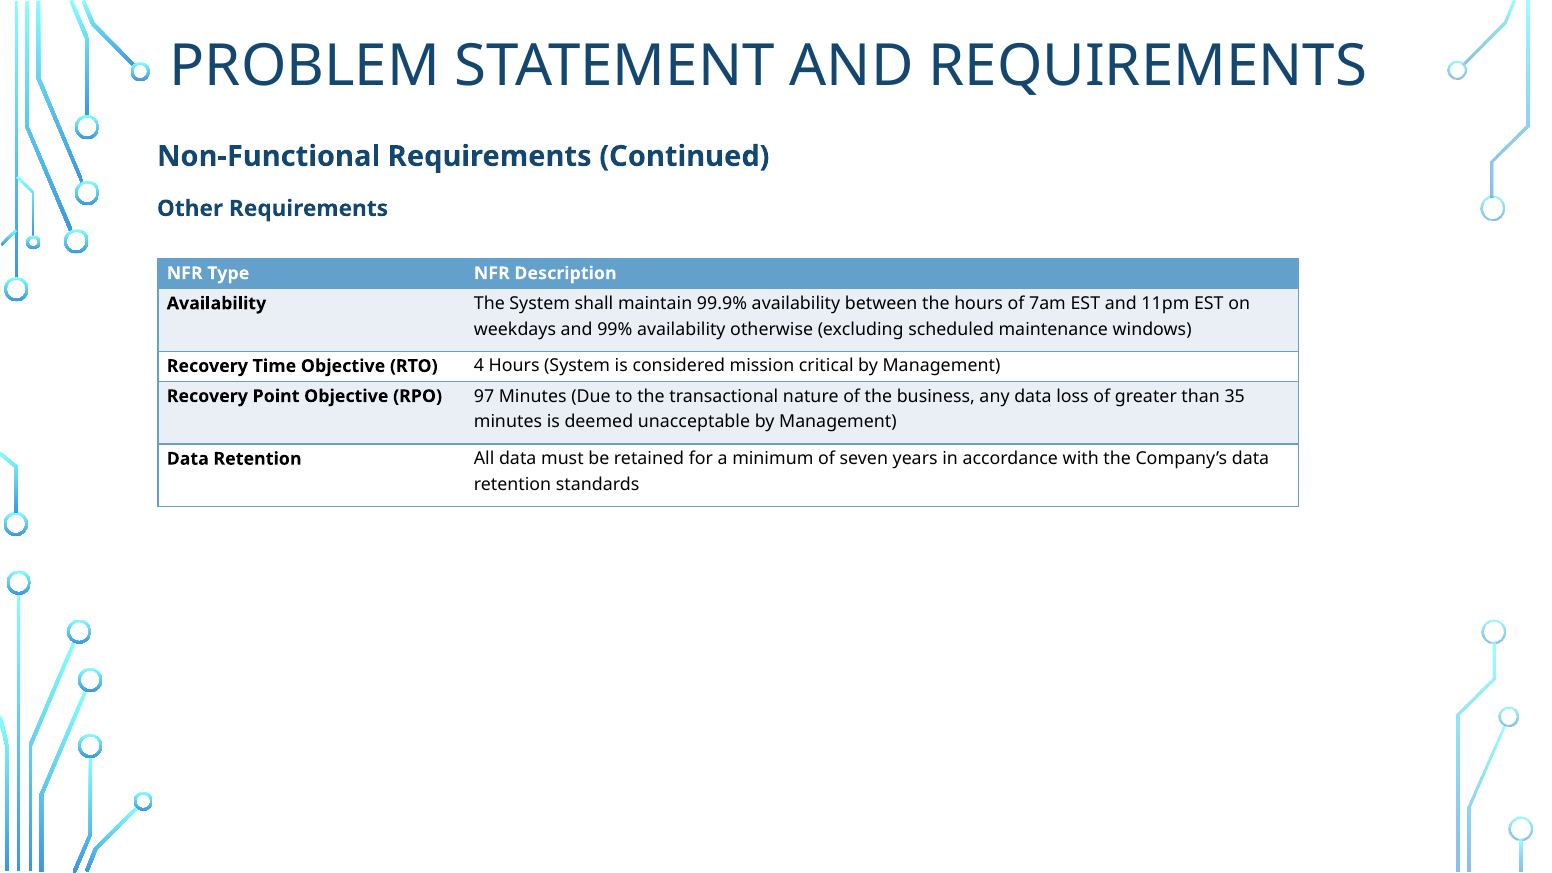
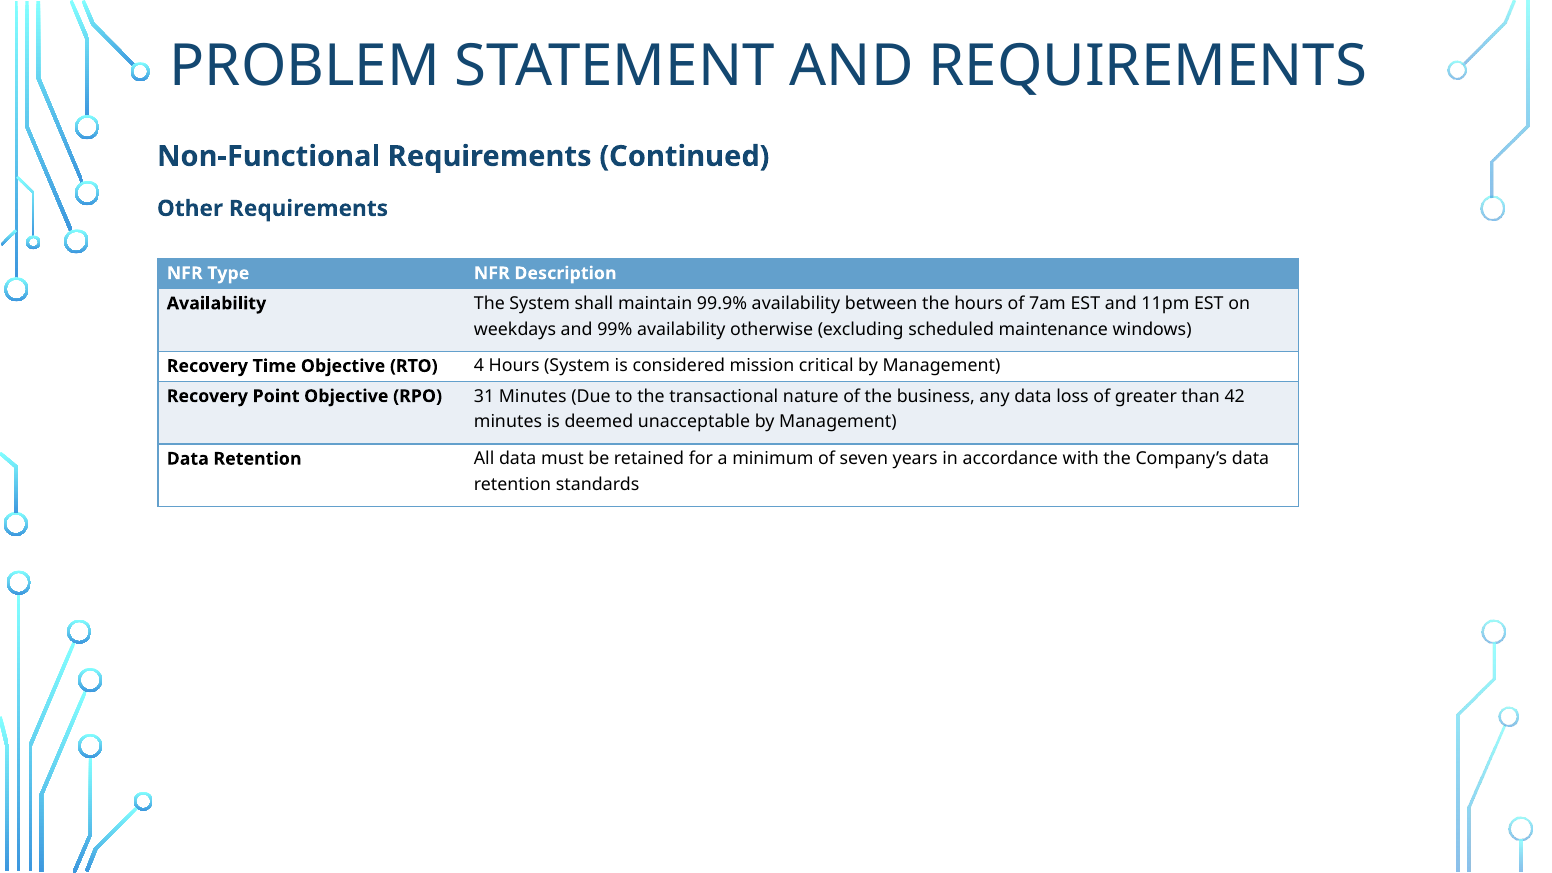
97: 97 -> 31
35: 35 -> 42
